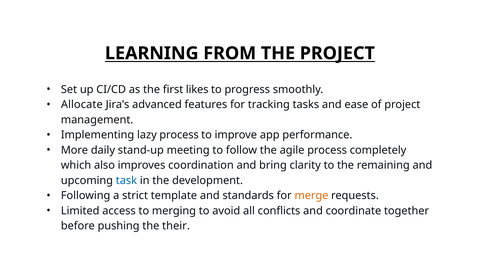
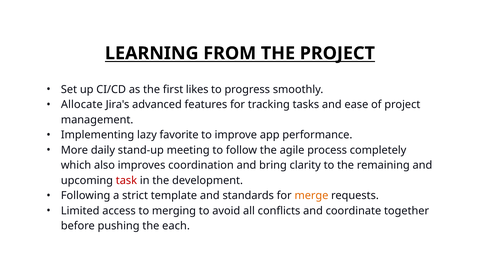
lazy process: process -> favorite
task colour: blue -> red
their: their -> each
